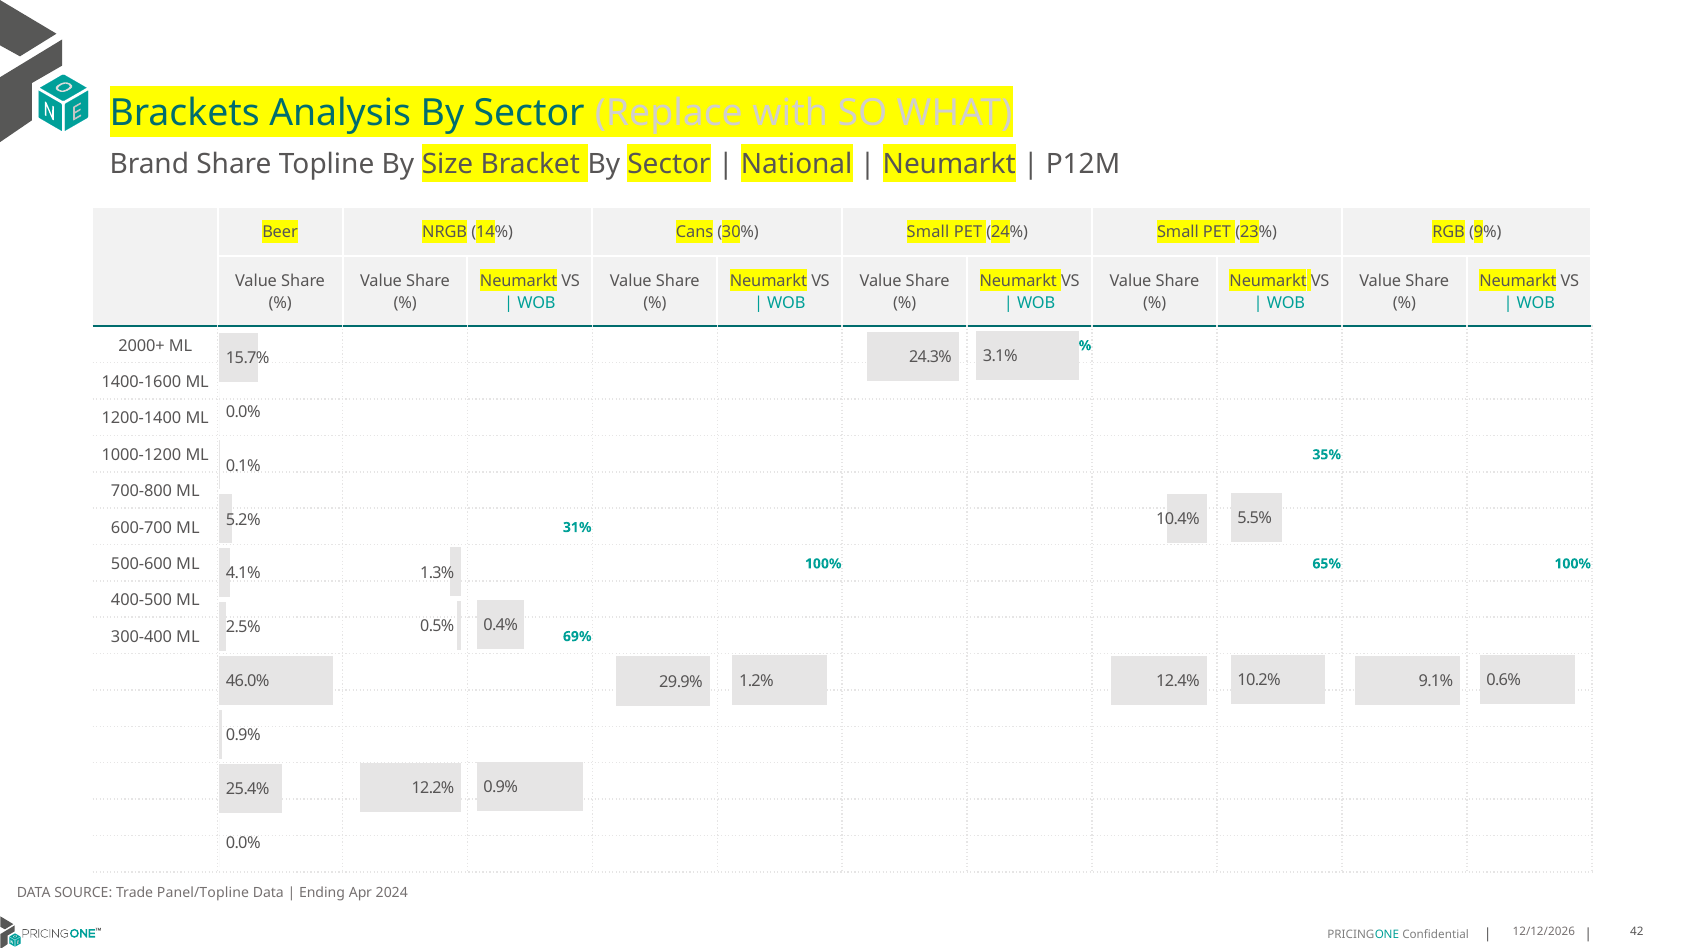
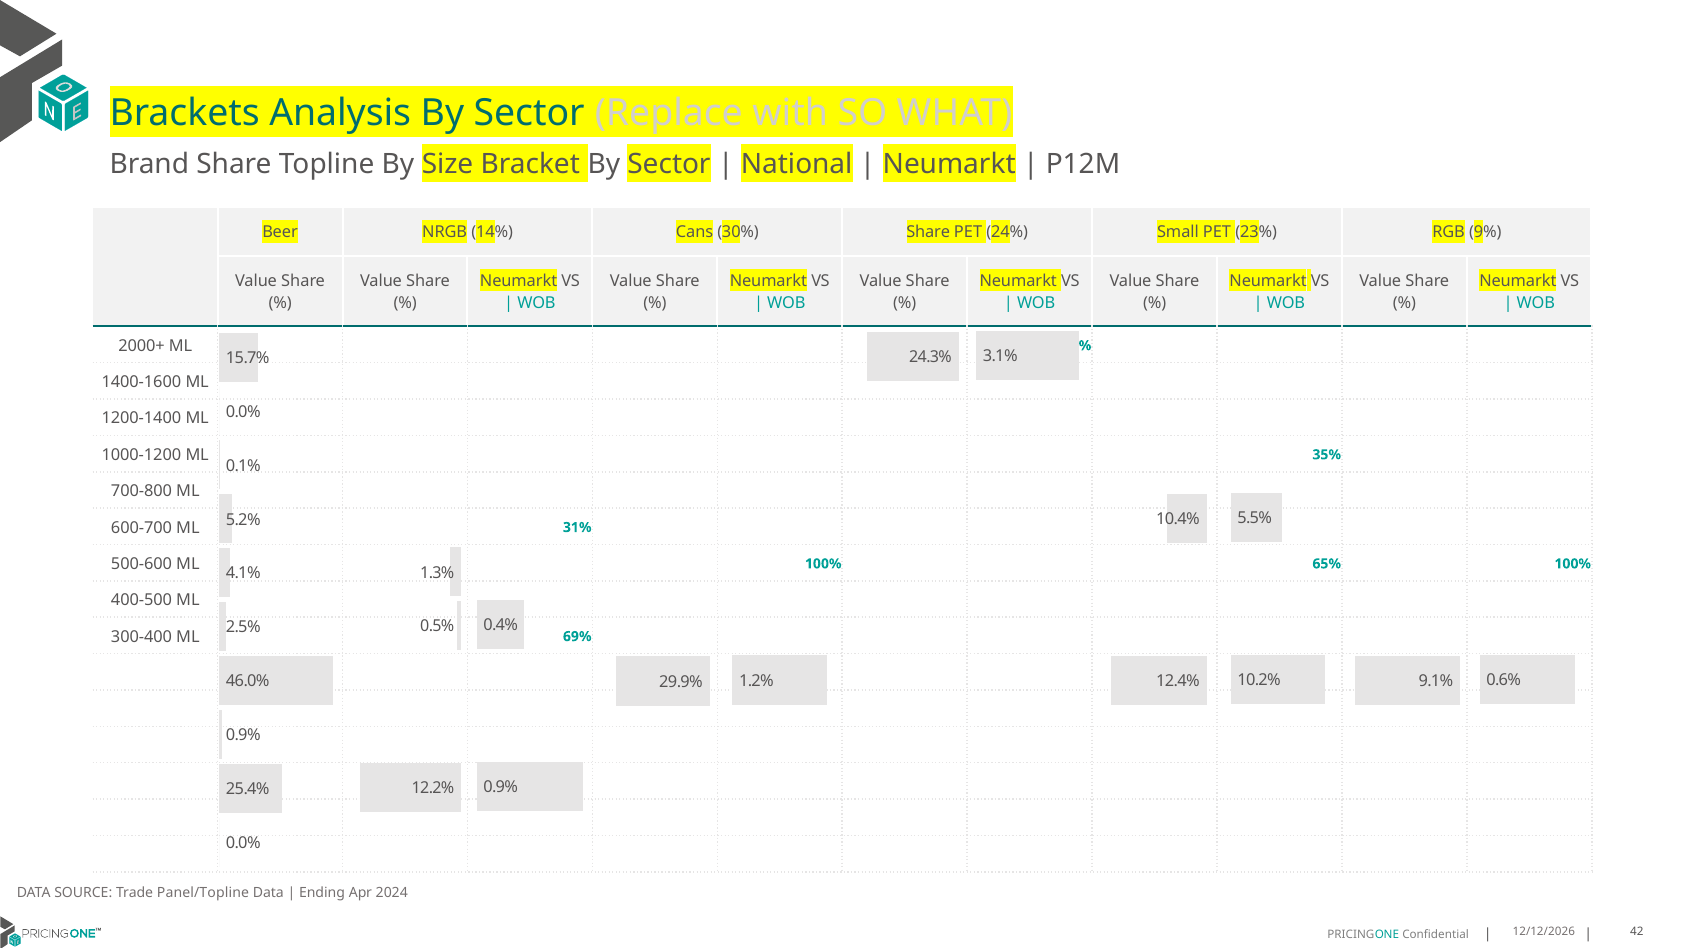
30% Small: Small -> Share
